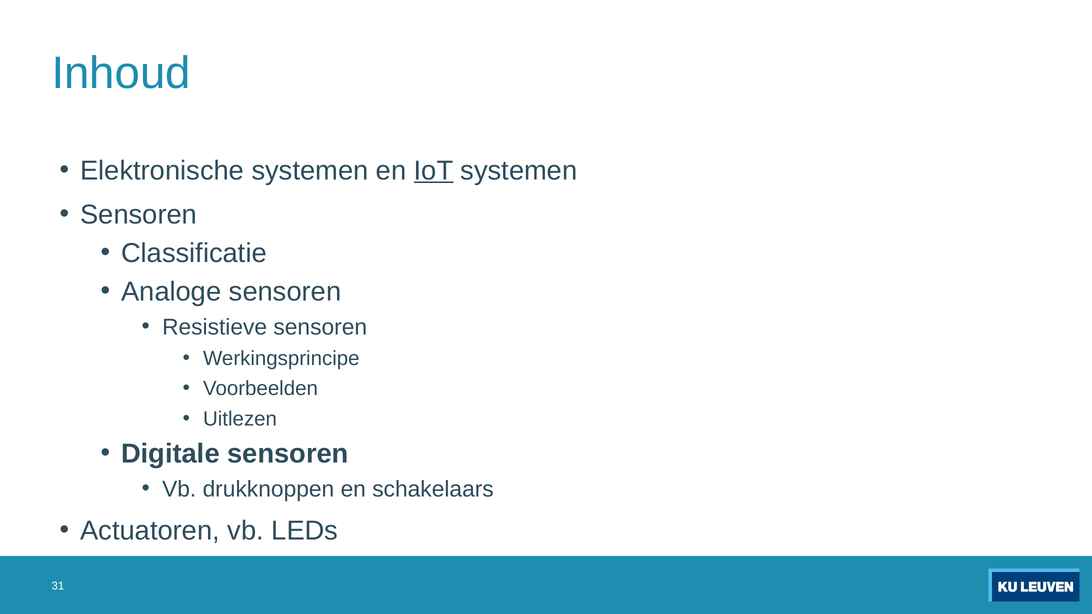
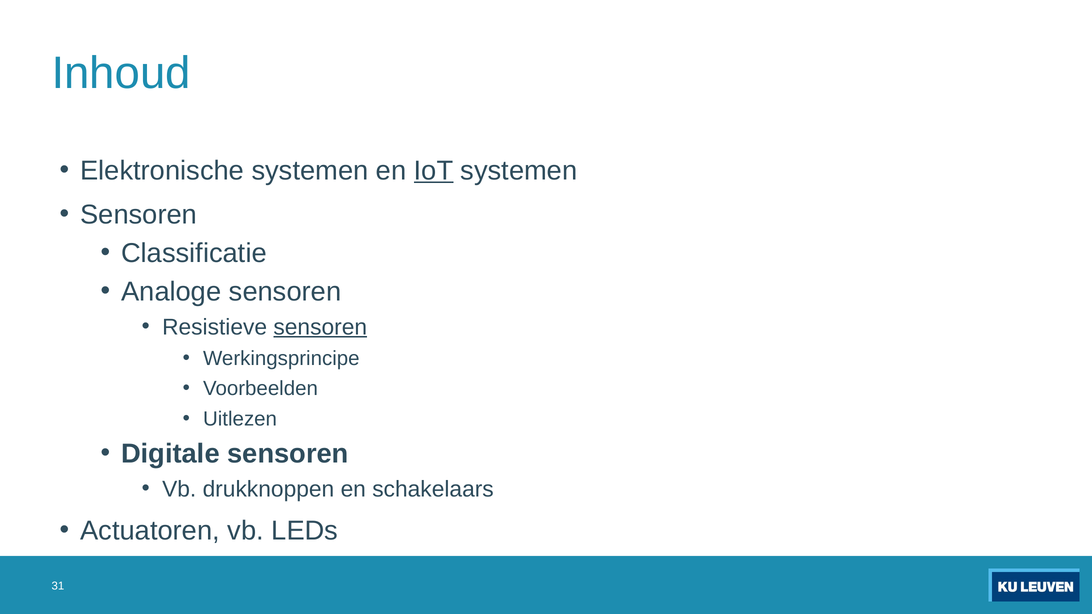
sensoren at (320, 327) underline: none -> present
